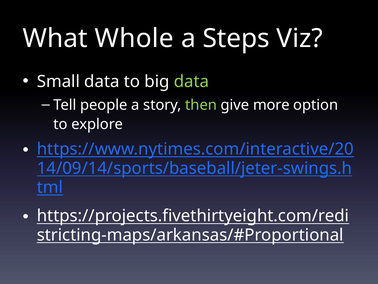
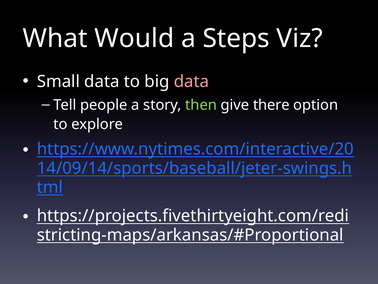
Whole: Whole -> Would
data at (191, 81) colour: light green -> pink
more: more -> there
